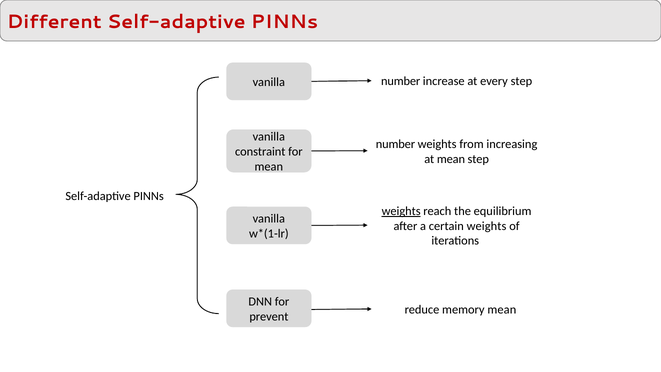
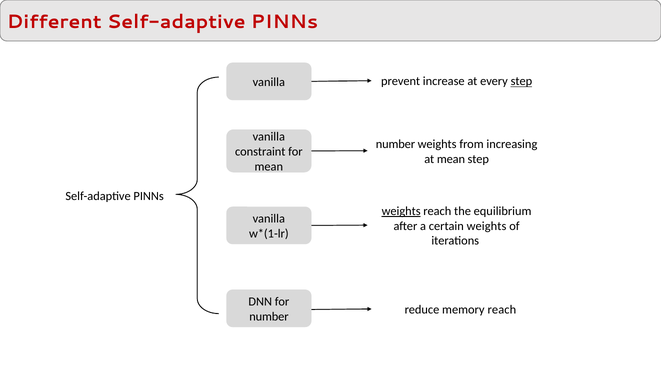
vanilla number: number -> prevent
step at (521, 81) underline: none -> present
memory mean: mean -> reach
prevent at (269, 316): prevent -> number
